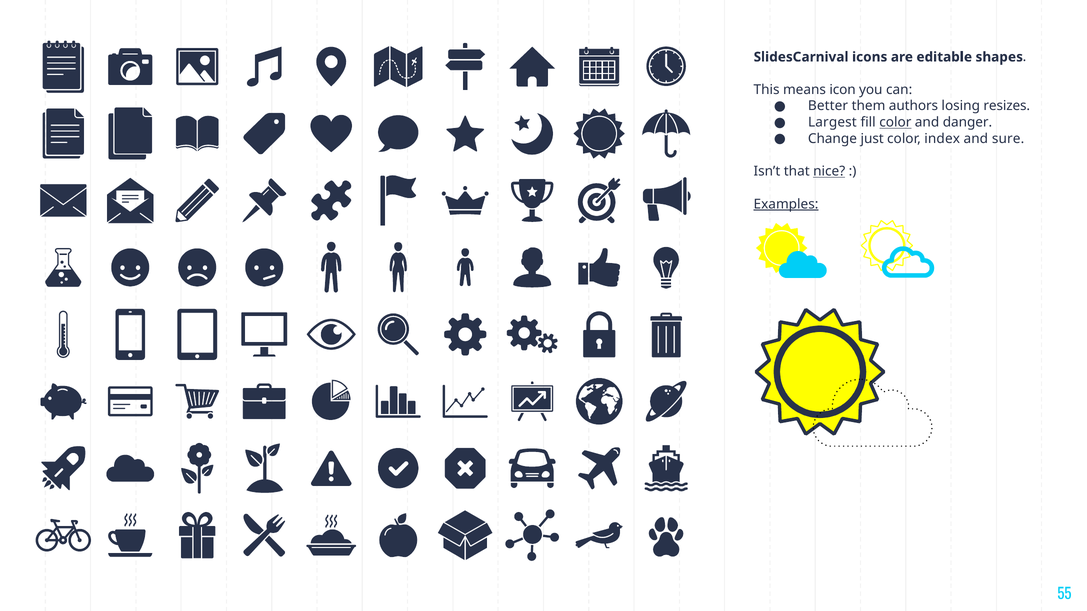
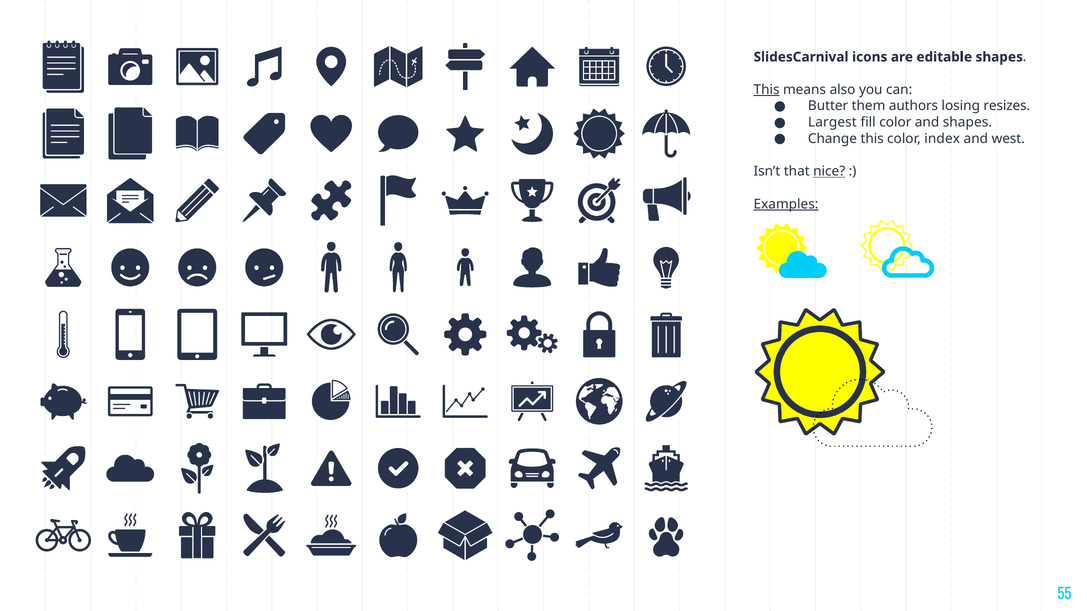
This at (767, 90) underline: none -> present
icon: icon -> also
Better: Better -> Butter
color at (895, 122) underline: present -> none
and danger: danger -> shapes
Change just: just -> this
sure: sure -> west
